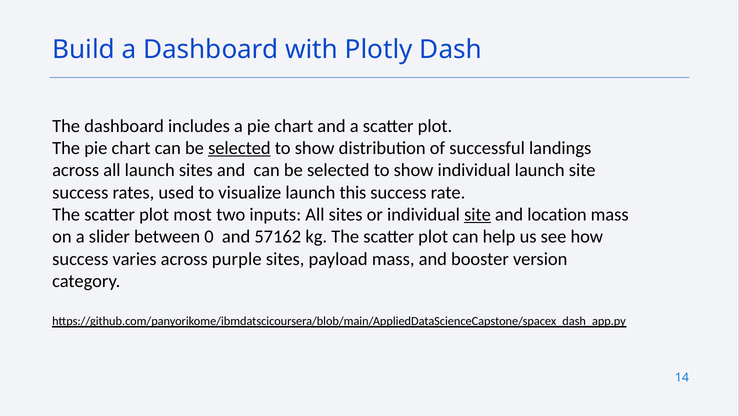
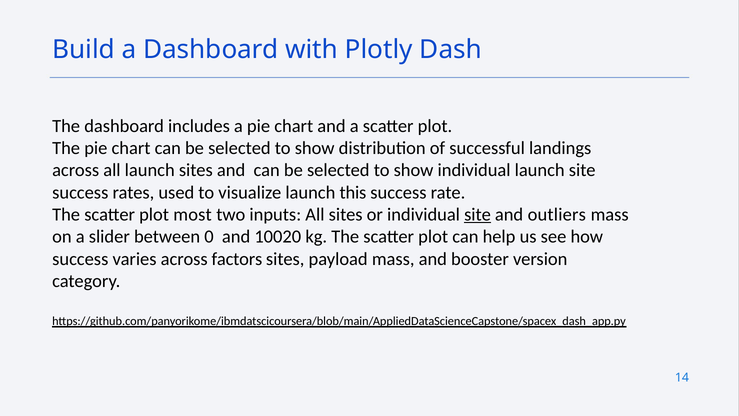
selected at (239, 148) underline: present -> none
location: location -> outliers
57162: 57162 -> 10020
purple: purple -> factors
